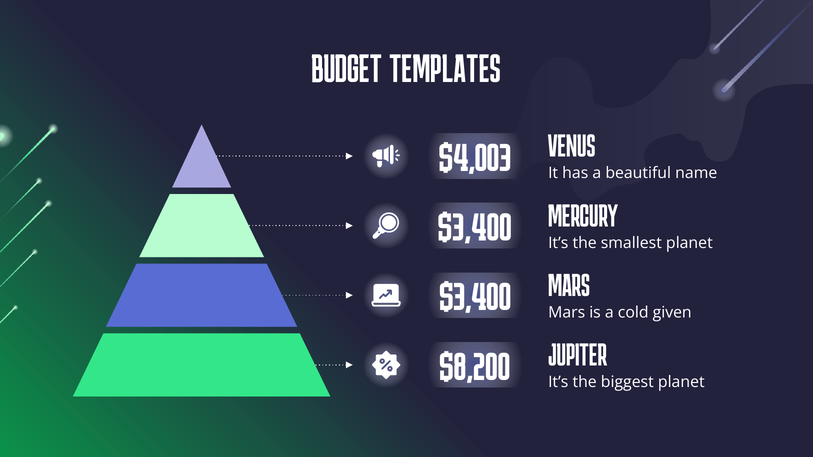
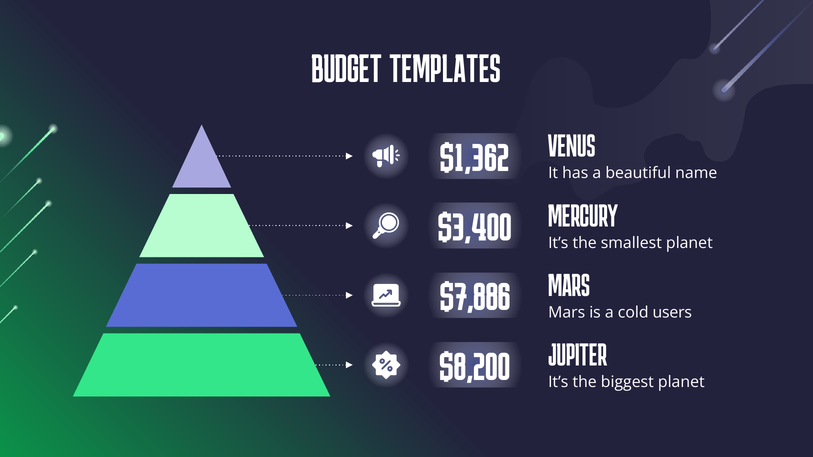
$4,003: $4,003 -> $1,362
$3,400 at (475, 296): $3,400 -> $7,886
given: given -> users
